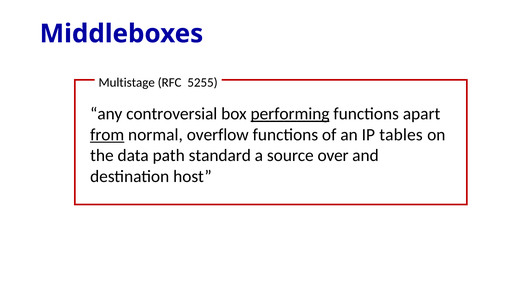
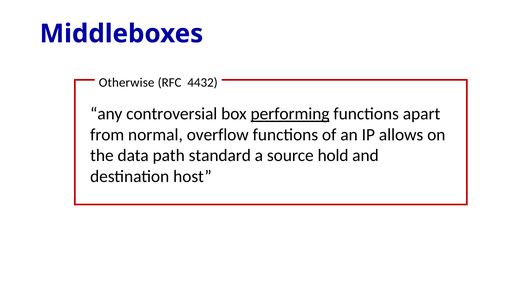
Multistage: Multistage -> Otherwise
5255: 5255 -> 4432
from underline: present -> none
tables: tables -> allows
over: over -> hold
